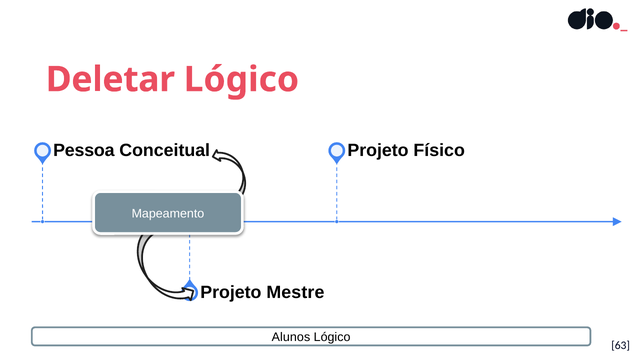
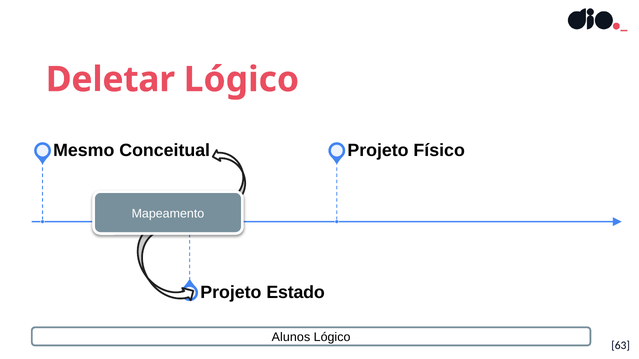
Pessoa: Pessoa -> Mesmo
Mestre: Mestre -> Estado
